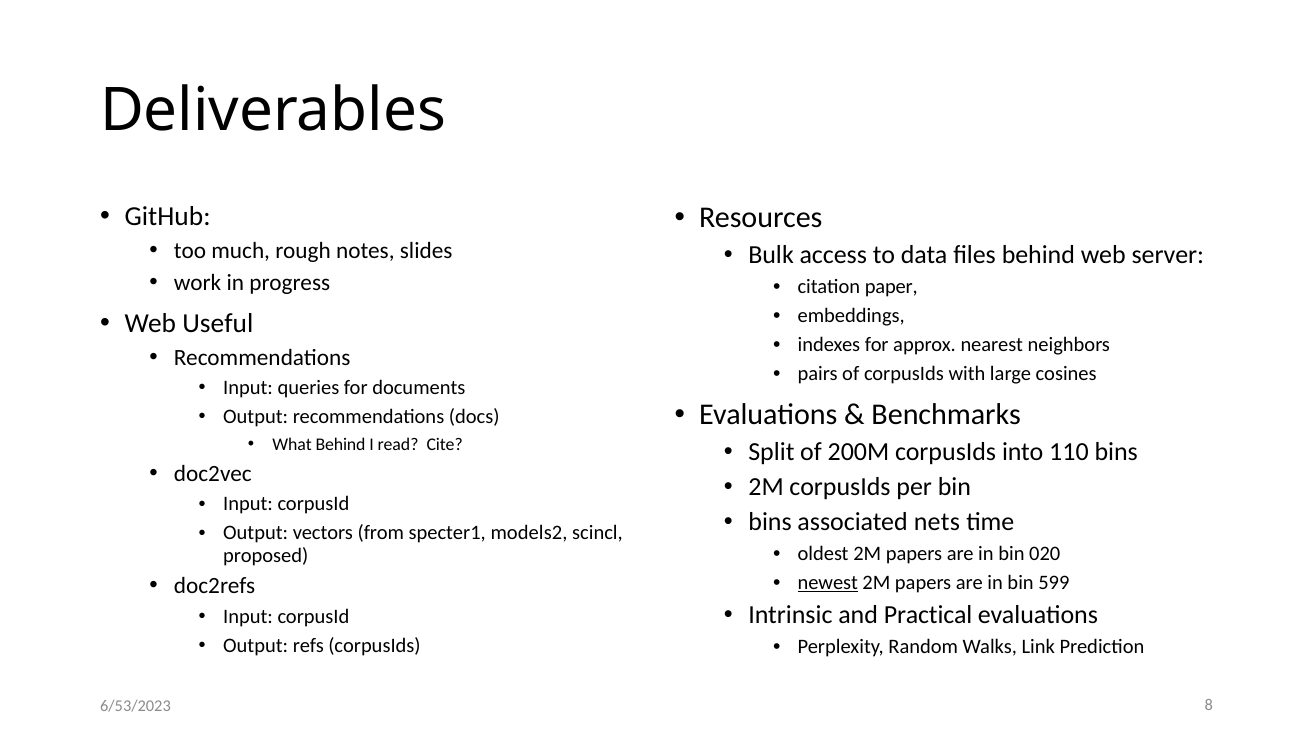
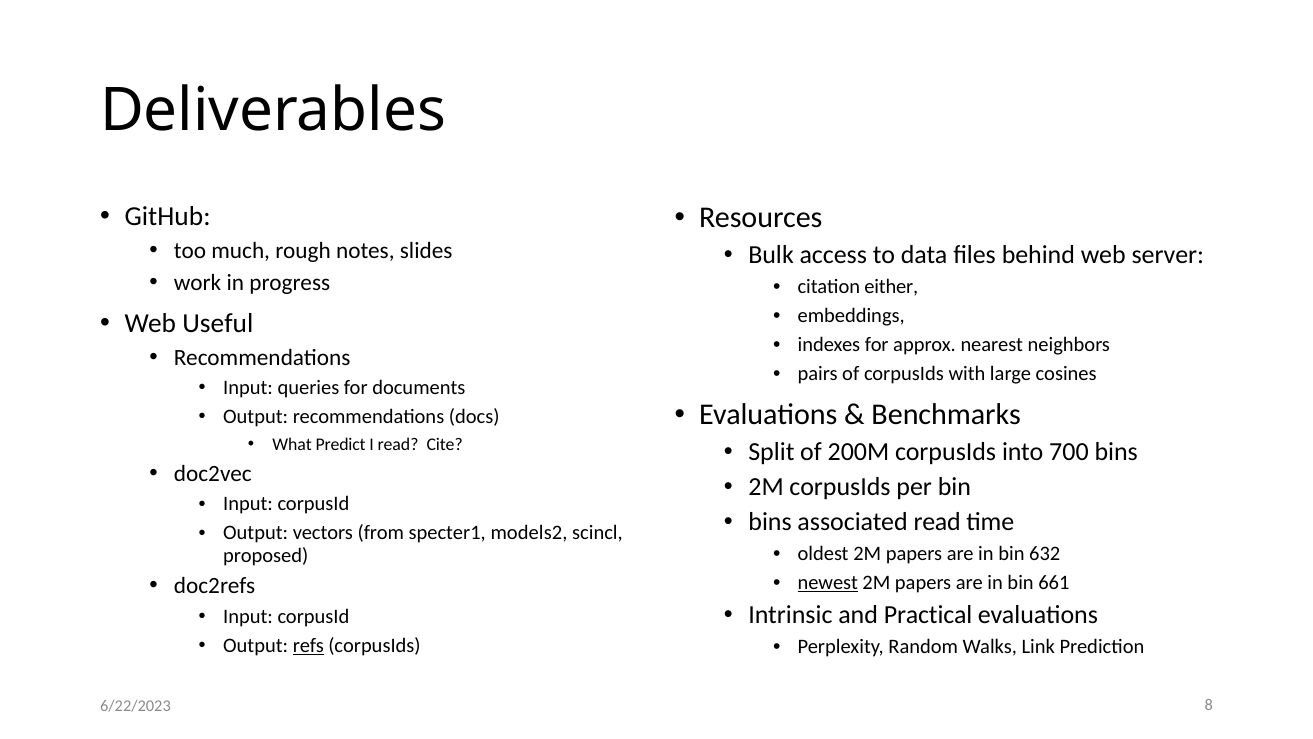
paper: paper -> either
What Behind: Behind -> Predict
110: 110 -> 700
associated nets: nets -> read
020: 020 -> 632
599: 599 -> 661
refs underline: none -> present
6/53/2023: 6/53/2023 -> 6/22/2023
